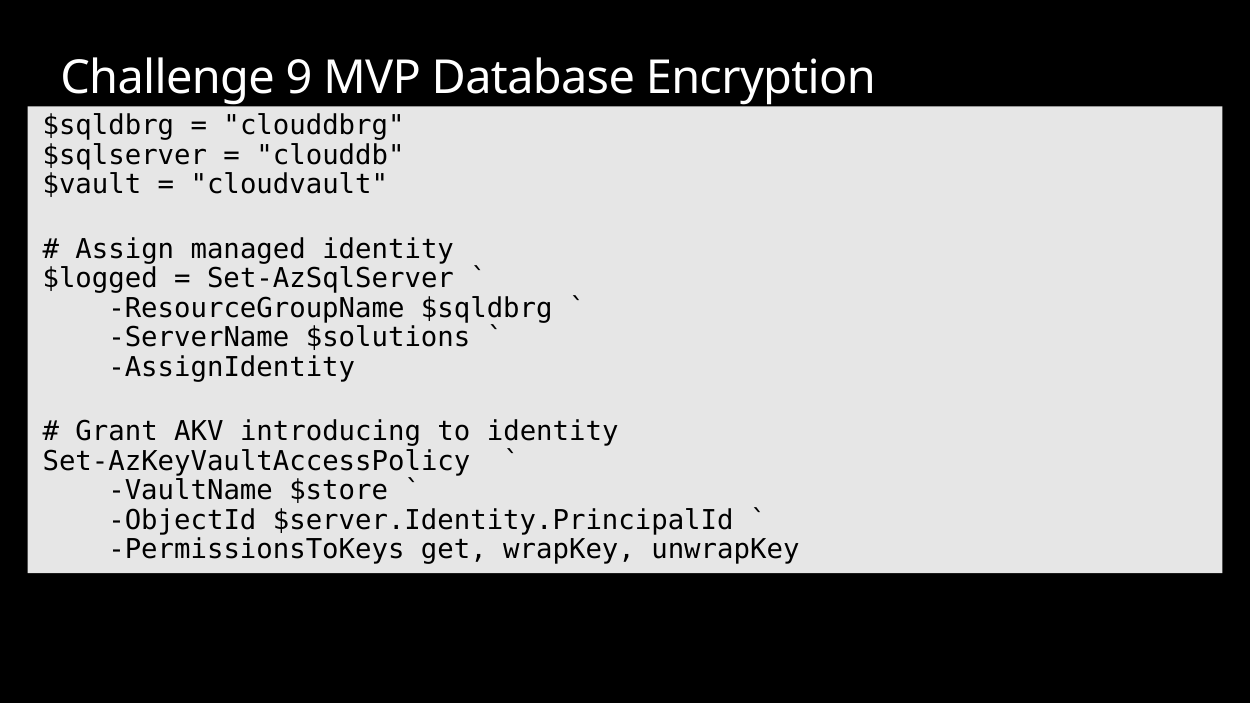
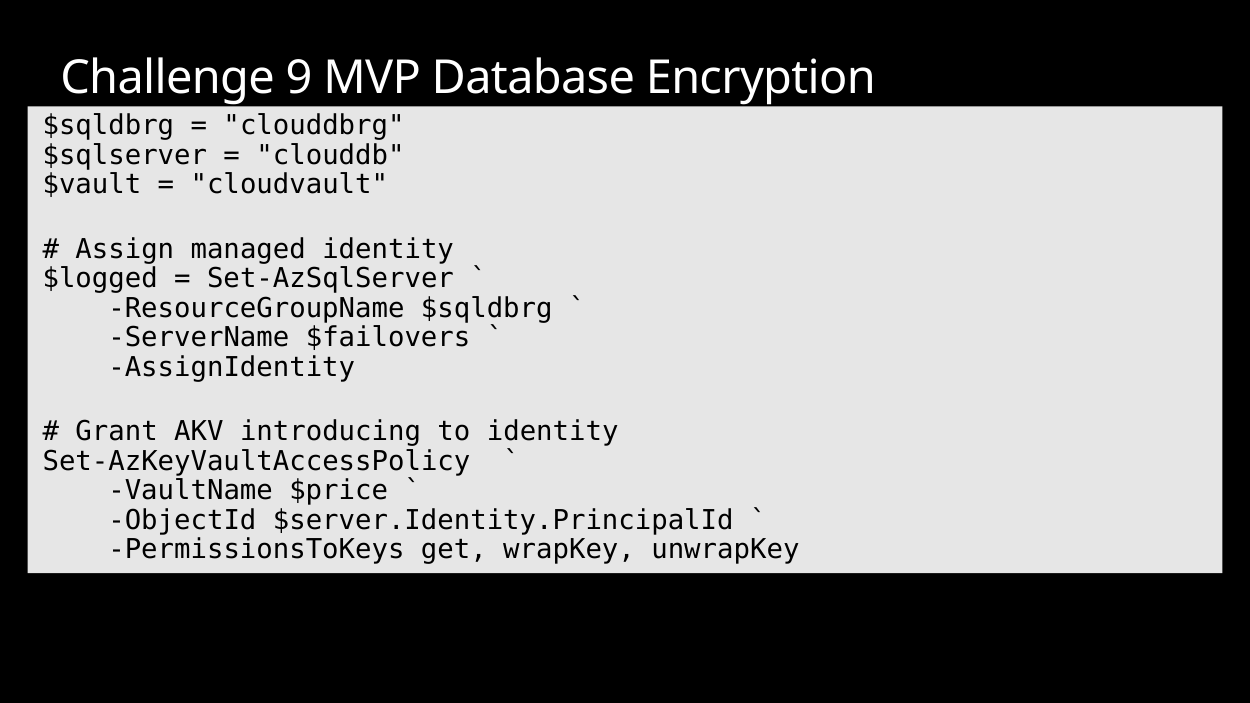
$solutions: $solutions -> $failovers
$store: $store -> $price
